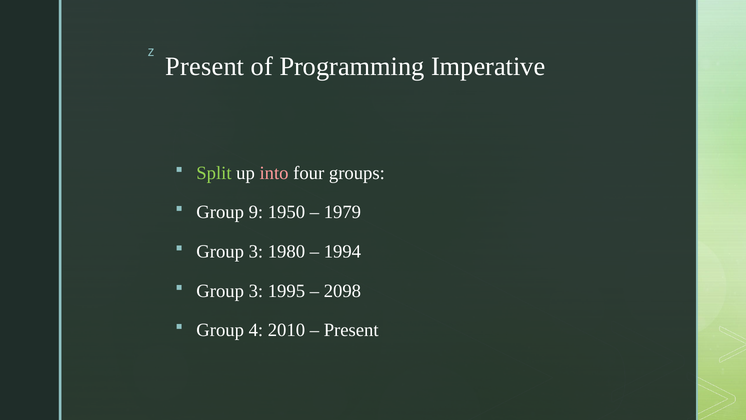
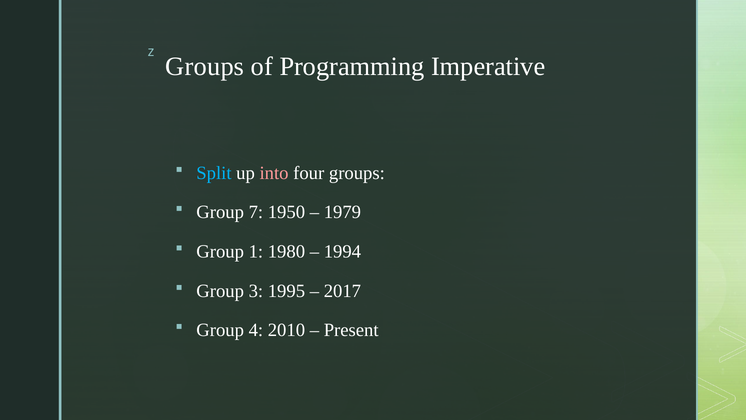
Present at (205, 66): Present -> Groups
Split colour: light green -> light blue
9: 9 -> 7
3 at (256, 251): 3 -> 1
2098: 2098 -> 2017
